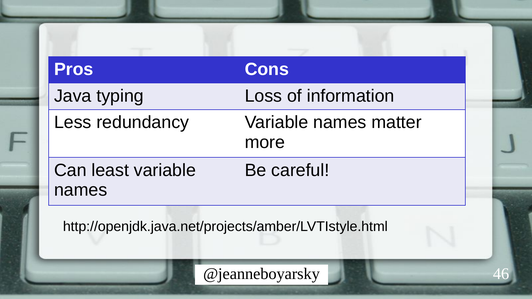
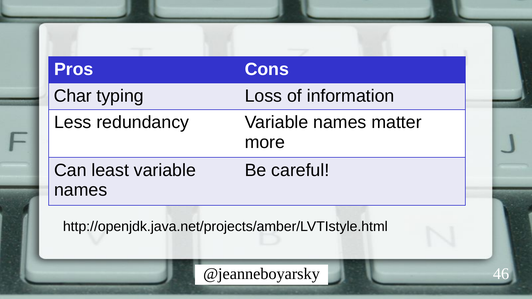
Java: Java -> Char
